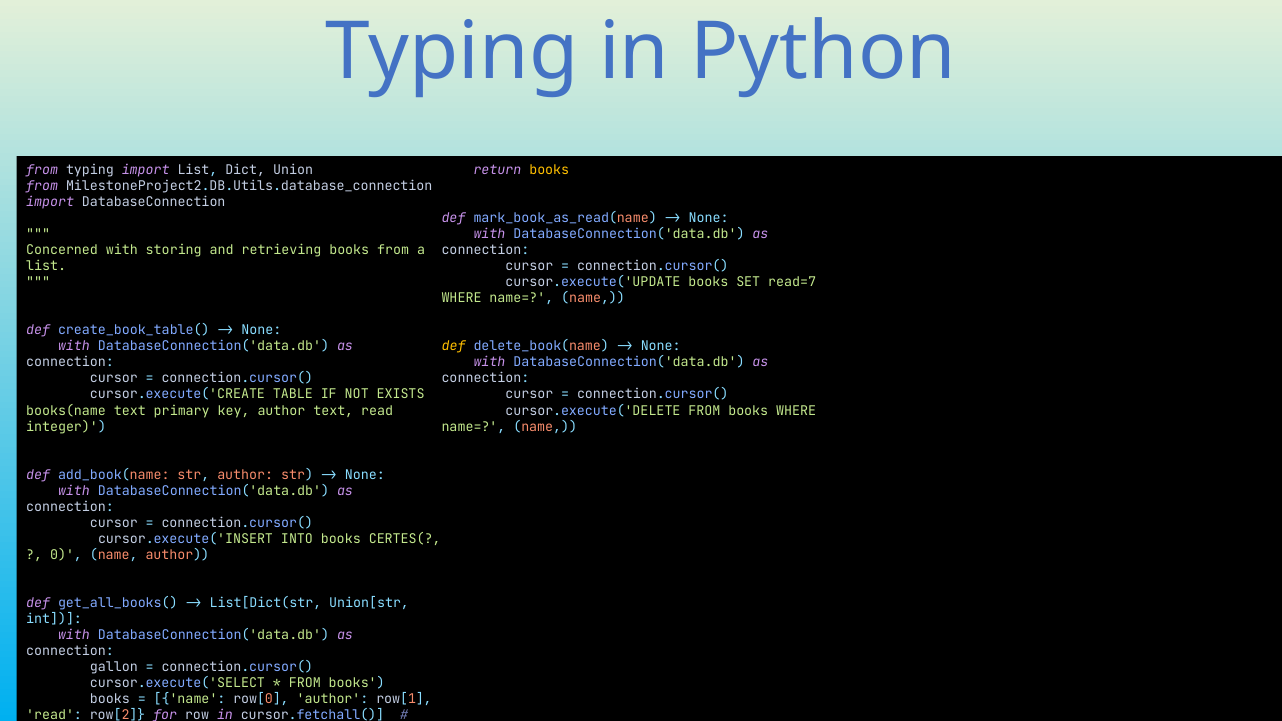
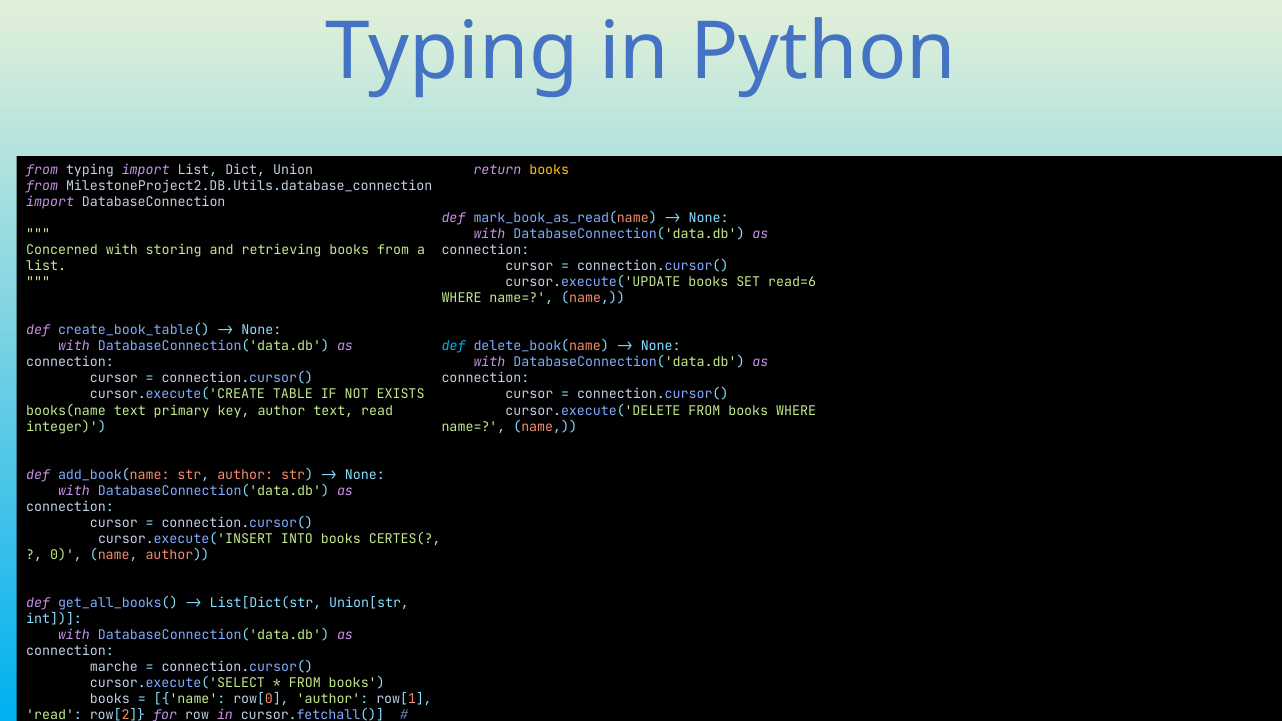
read=7: read=7 -> read=6
def at (454, 346) colour: yellow -> light blue
gallon: gallon -> marche
